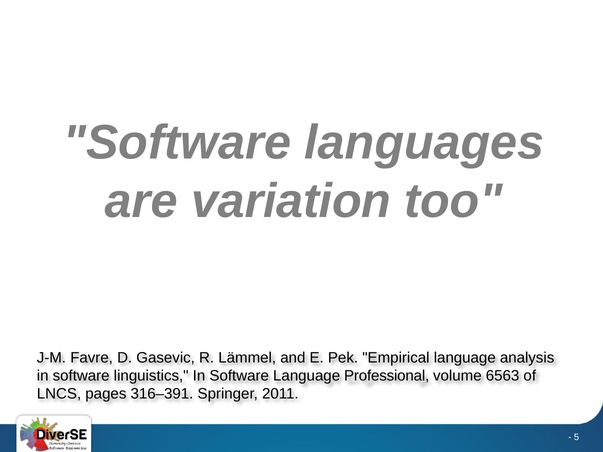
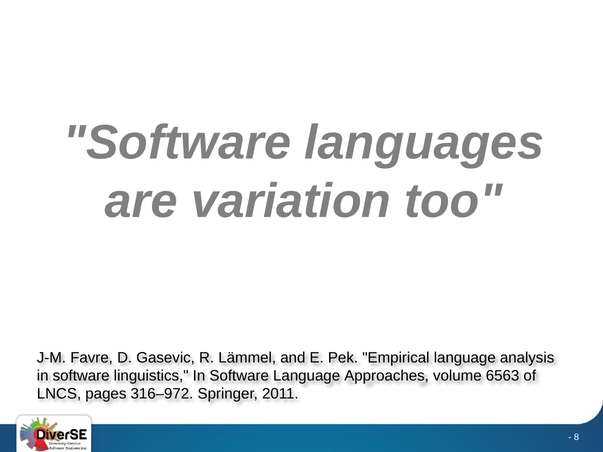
Professional: Professional -> Approaches
316–391: 316–391 -> 316–972
5: 5 -> 8
